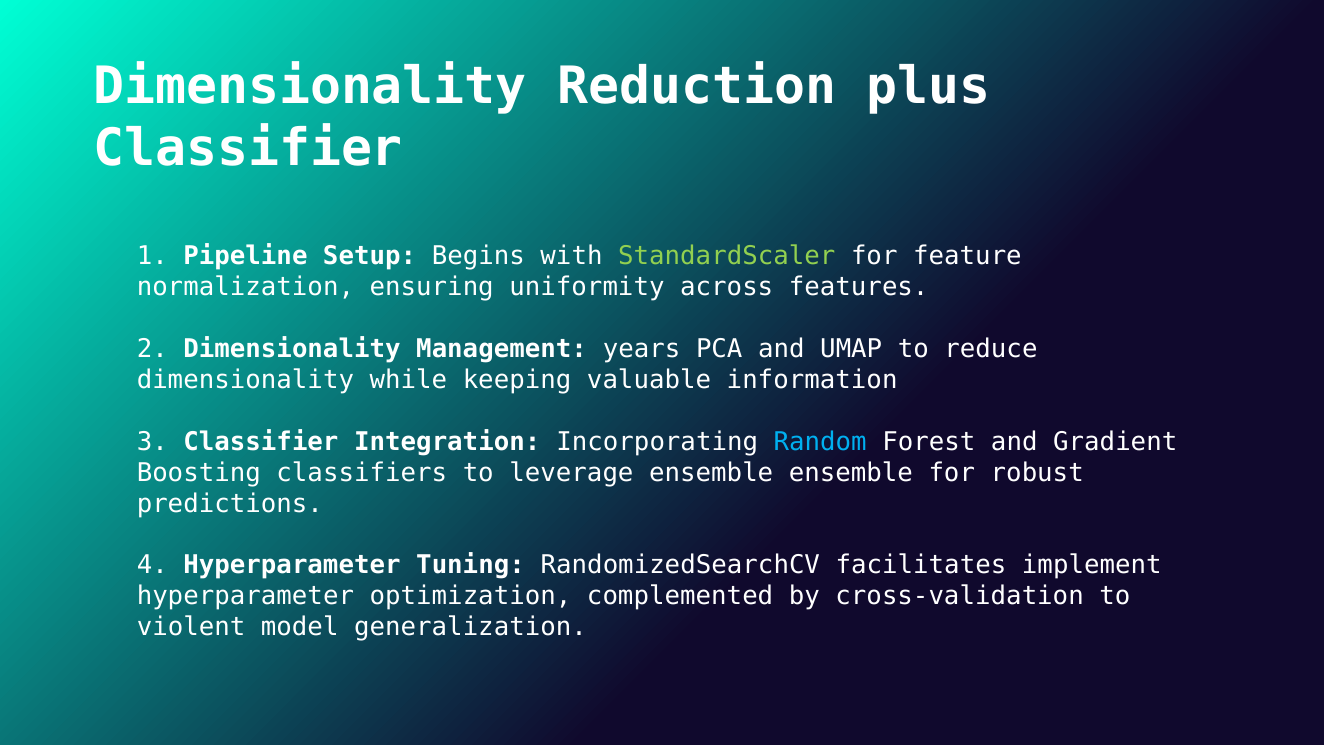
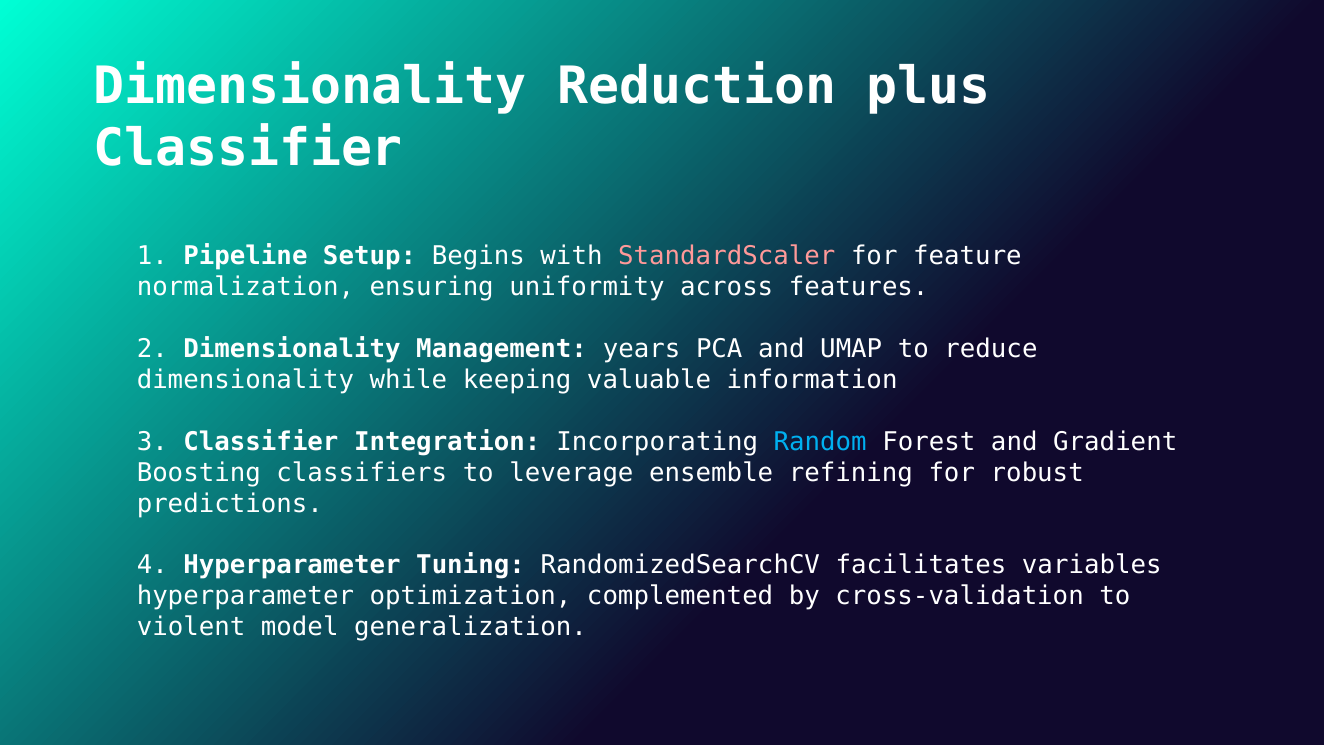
StandardScaler colour: light green -> pink
ensemble ensemble: ensemble -> refining
implement: implement -> variables
